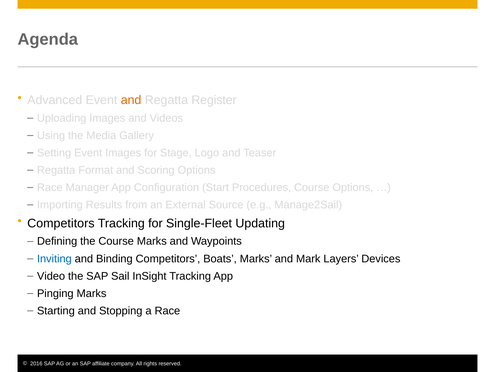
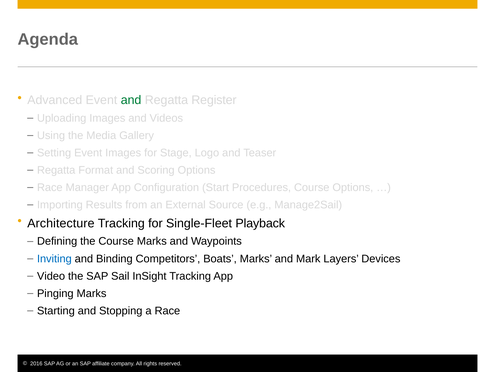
and at (131, 100) colour: orange -> green
Competitors at (61, 223): Competitors -> Architecture
Updating: Updating -> Playback
